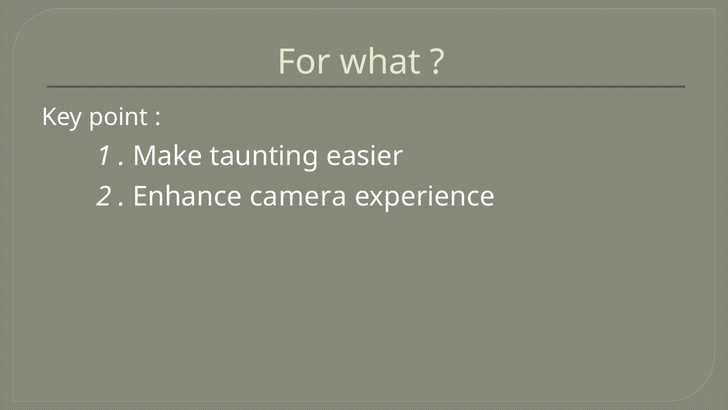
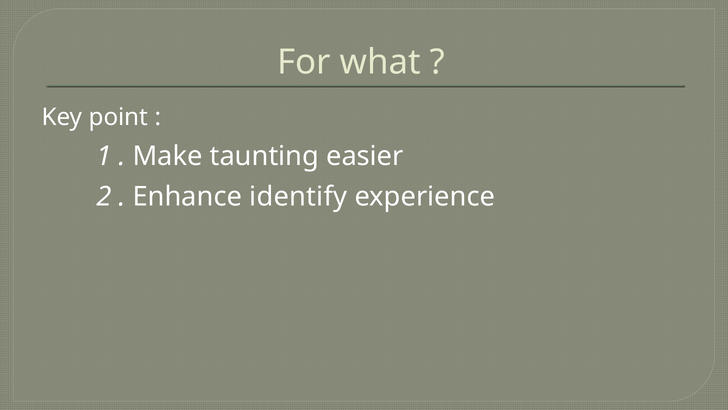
camera: camera -> identify
